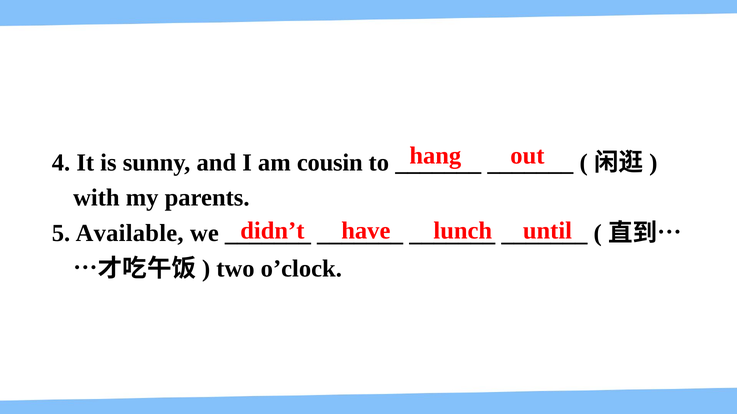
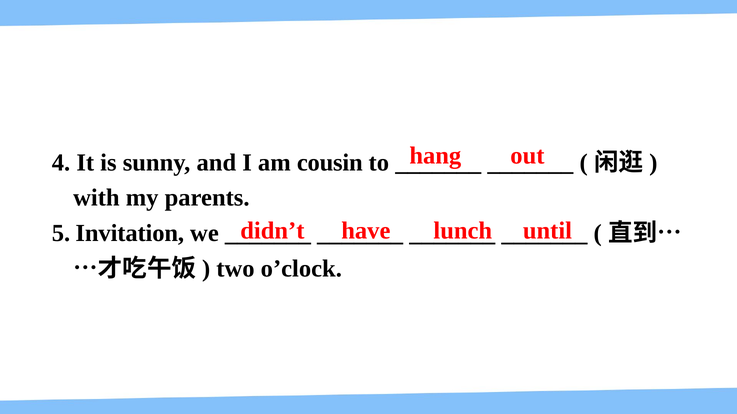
Available: Available -> Invitation
